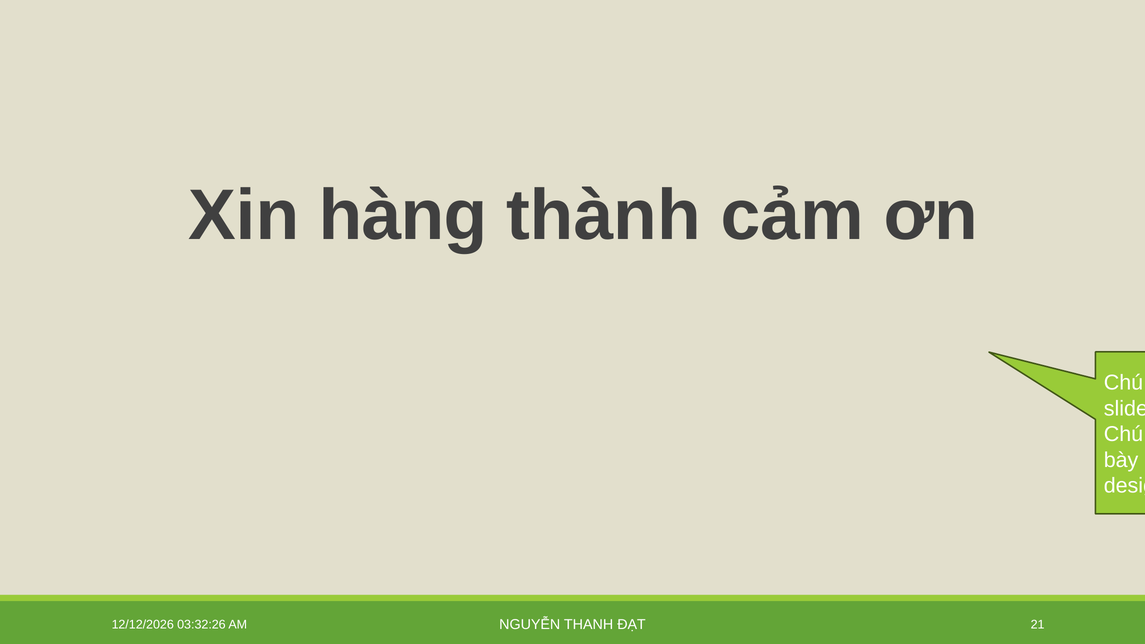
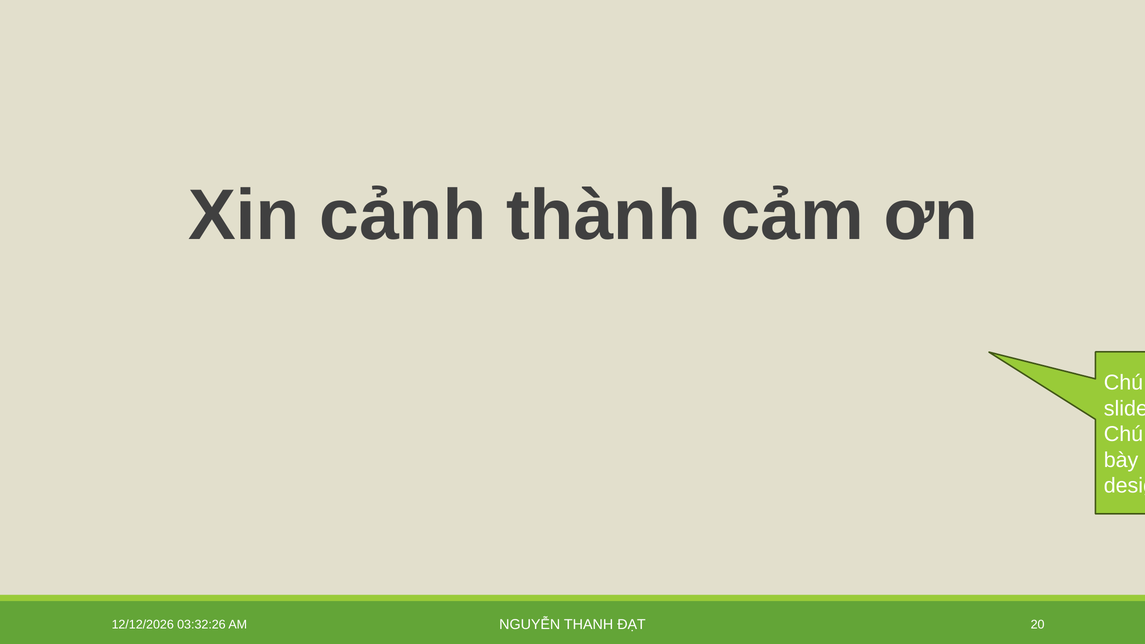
hàng: hàng -> cảnh
21: 21 -> 20
